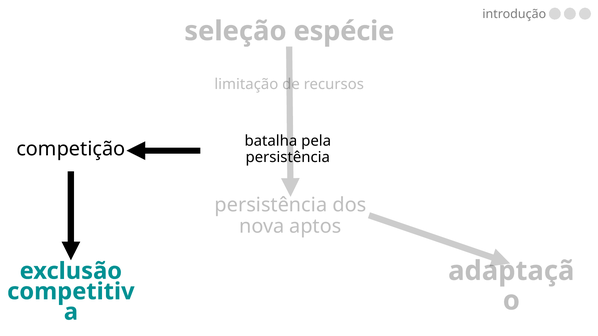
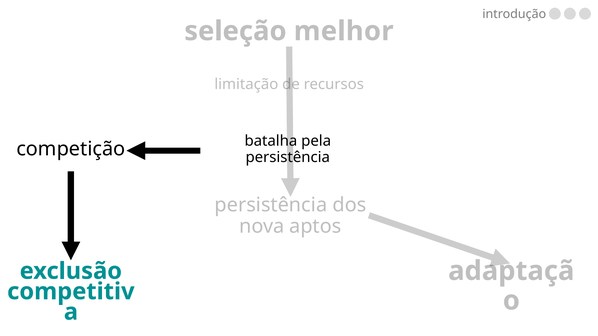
espécie: espécie -> melhor
